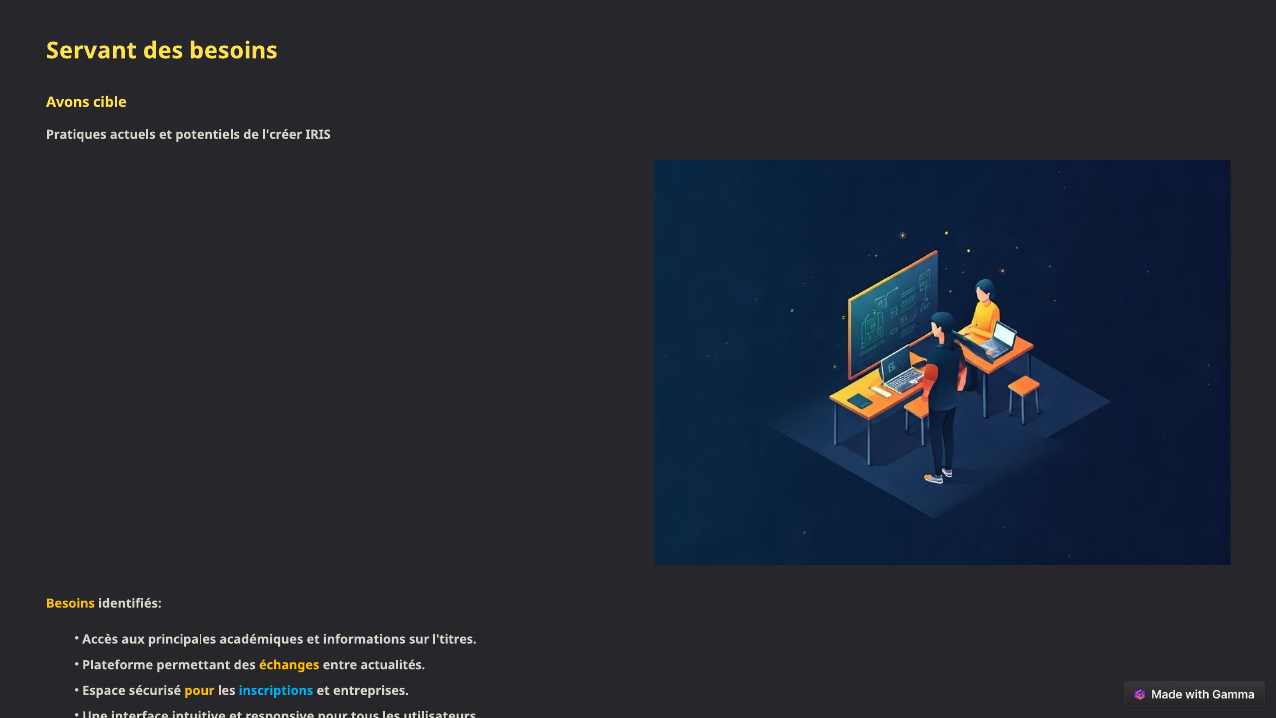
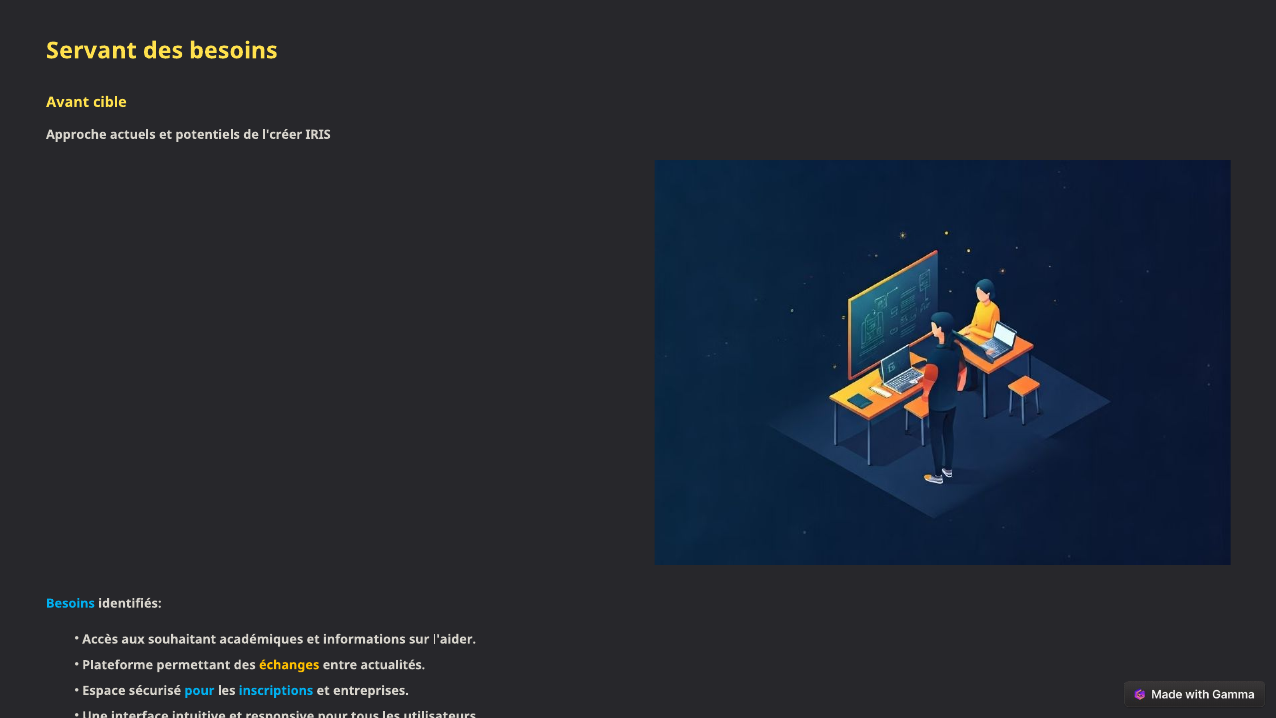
Avons: Avons -> Avant
Pratiques: Pratiques -> Approche
Besoins at (70, 603) colour: yellow -> light blue
principales: principales -> souhaitant
l'titres: l'titres -> l'aider
pour at (199, 690) colour: yellow -> light blue
